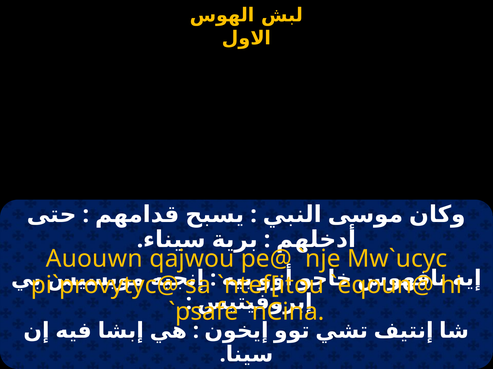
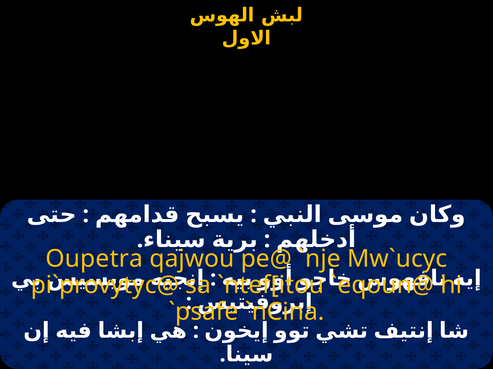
Auouwn: Auouwn -> Oupetra
